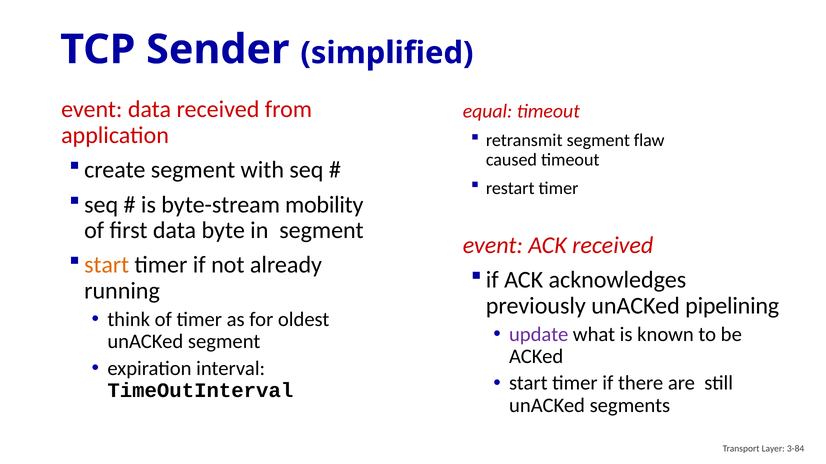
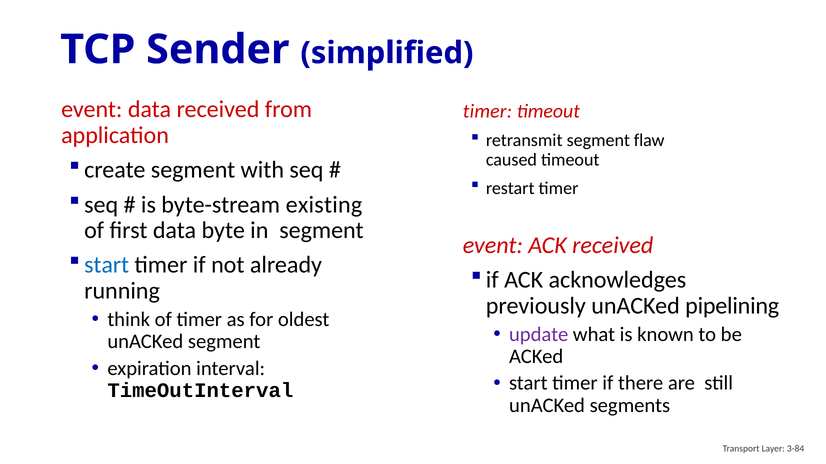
equal at (488, 112): equal -> timer
mobility: mobility -> existing
start at (107, 265) colour: orange -> blue
